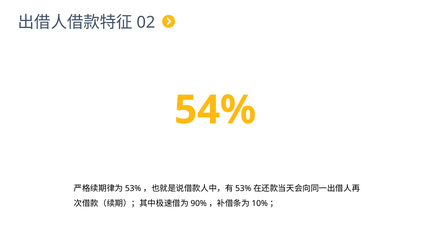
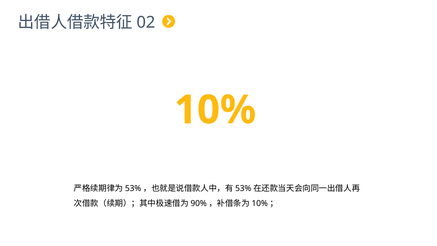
54%: 54% -> 10%
